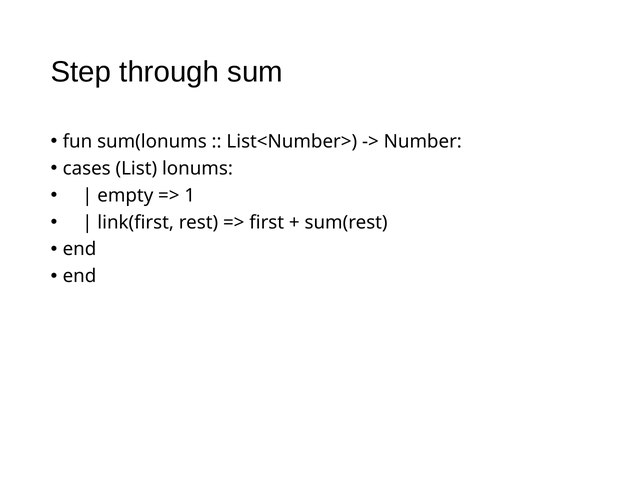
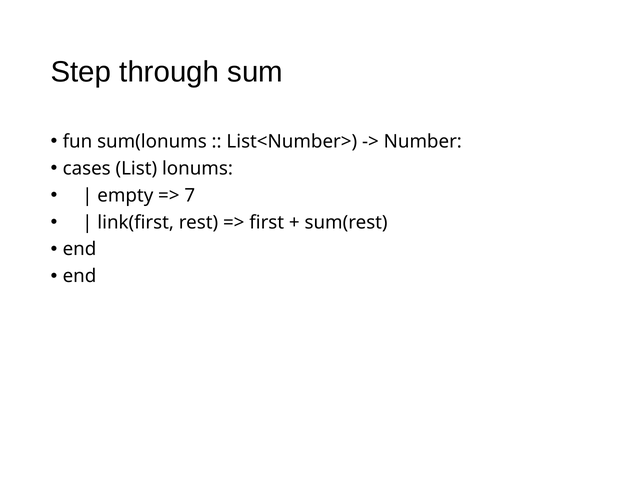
1: 1 -> 7
